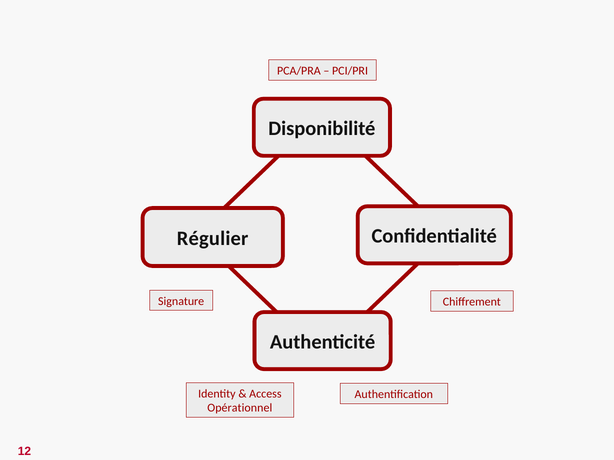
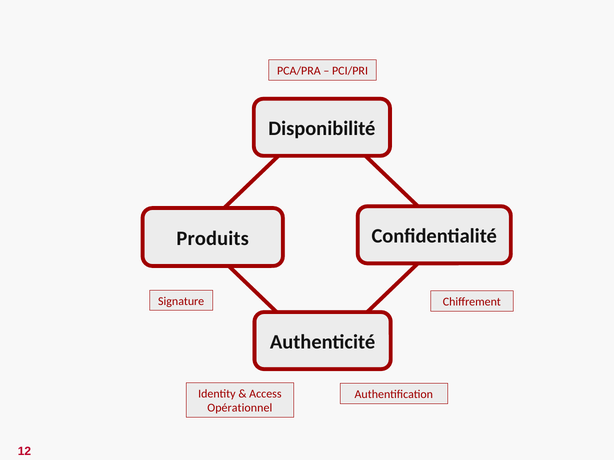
Régulier: Régulier -> Produits
